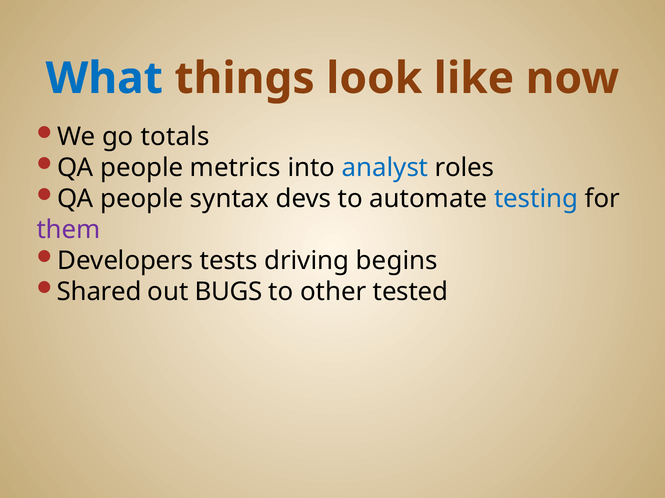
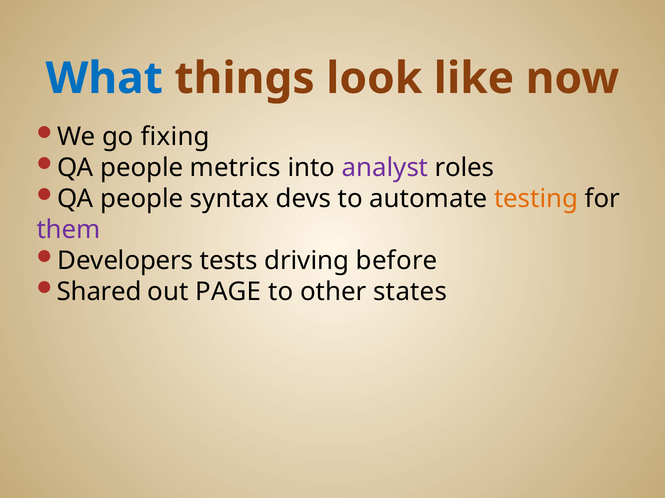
totals: totals -> fixing
analyst colour: blue -> purple
testing colour: blue -> orange
begins: begins -> before
BUGS: BUGS -> PAGE
tested: tested -> states
